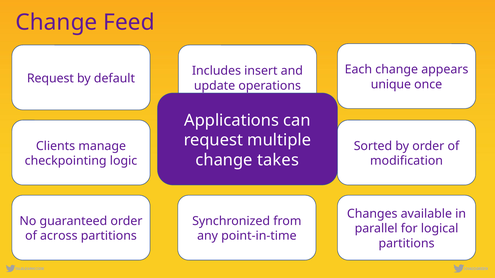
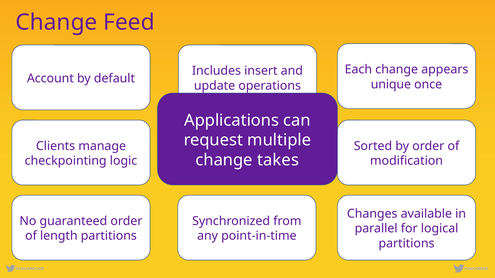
Request at (50, 78): Request -> Account
across: across -> length
